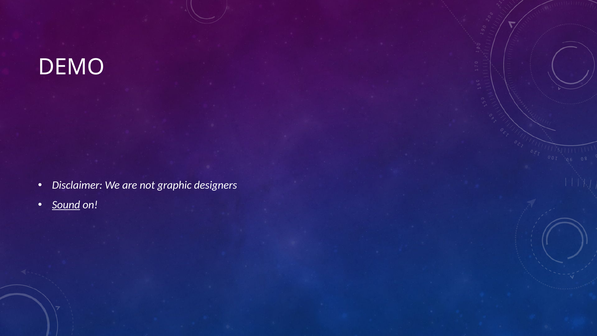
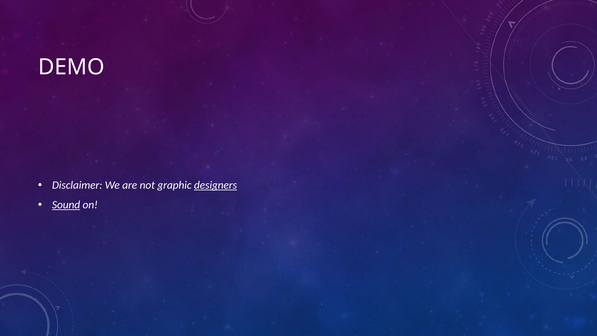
designers underline: none -> present
